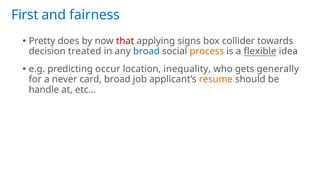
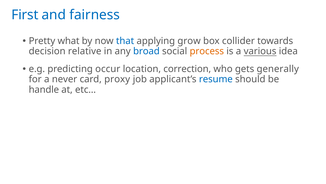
does: does -> what
that colour: red -> blue
signs: signs -> grow
treated: treated -> relative
flexible: flexible -> various
inequality: inequality -> correction
card broad: broad -> proxy
resume colour: orange -> blue
